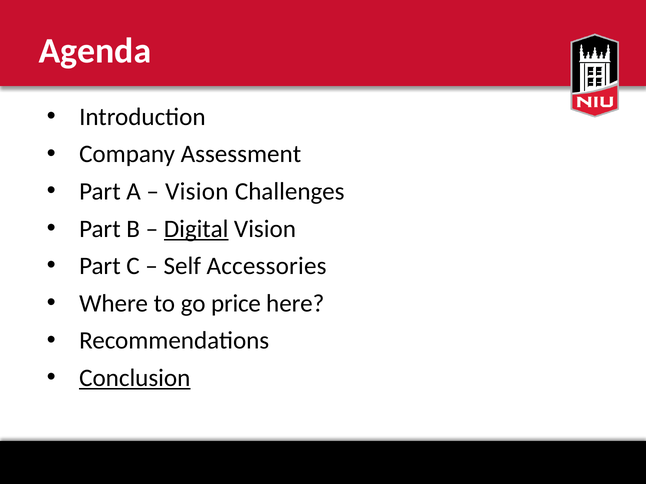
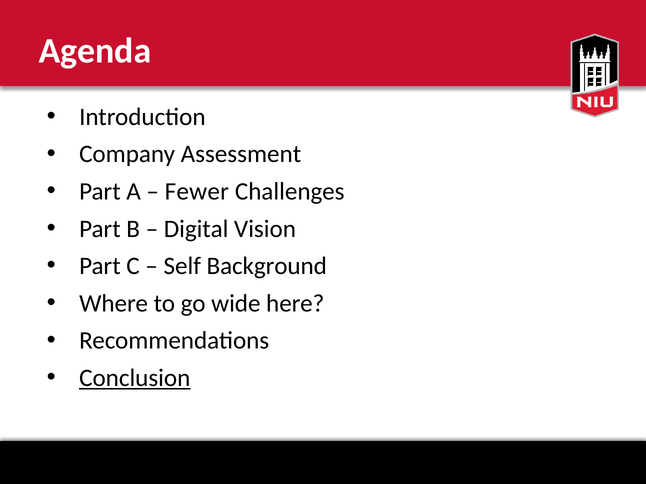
Vision at (197, 192): Vision -> Fewer
Digital underline: present -> none
Accessories: Accessories -> Background
price: price -> wide
